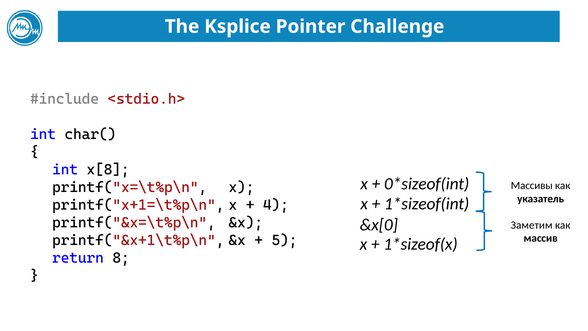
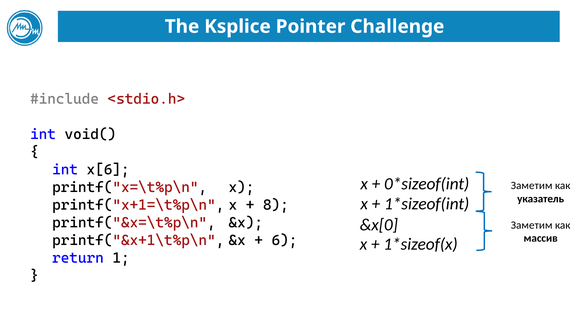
char(: char( -> void(
x[8: x[8 -> x[6
Массивы at (532, 185): Массивы -> Заметим
4: 4 -> 8
5: 5 -> 6
8: 8 -> 1
